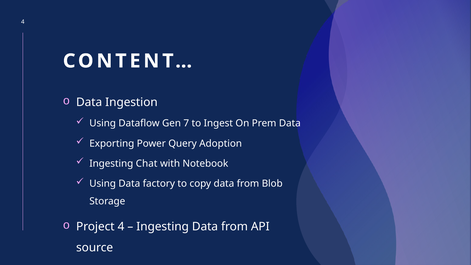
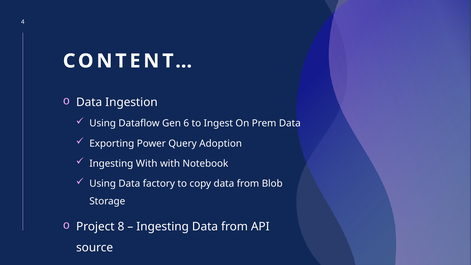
7: 7 -> 6
Ingesting Chat: Chat -> With
Project 4: 4 -> 8
